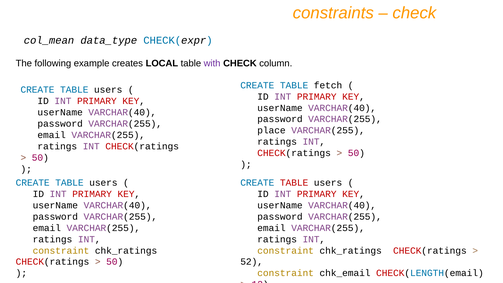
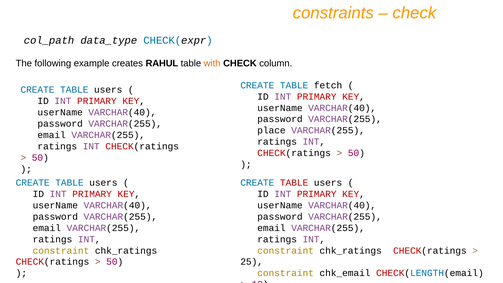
col_mean: col_mean -> col_path
LOCAL: LOCAL -> RAHUL
with colour: purple -> orange
52: 52 -> 25
